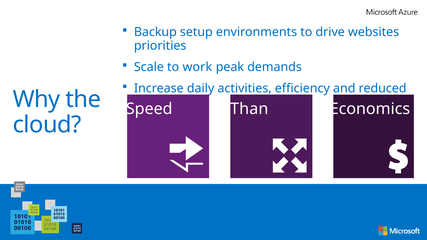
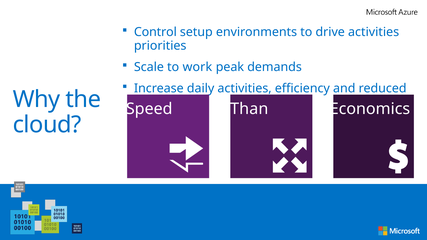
Backup: Backup -> Control
drive websites: websites -> activities
